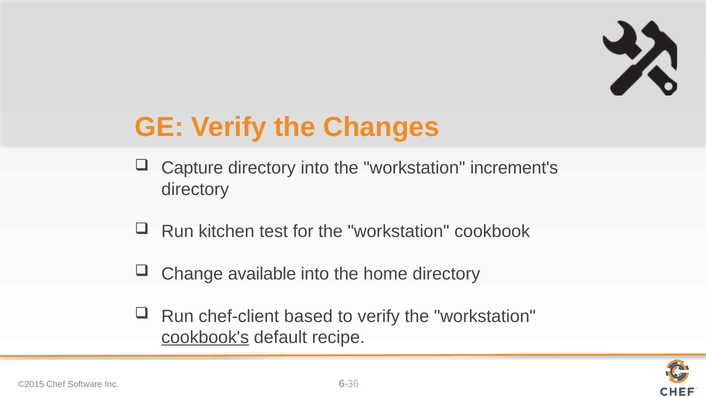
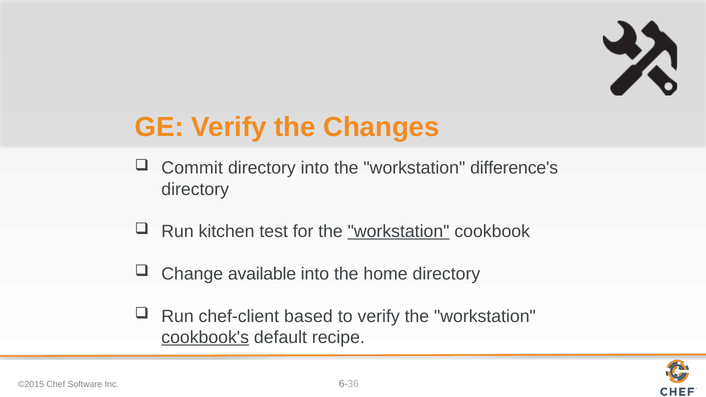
Capture: Capture -> Commit
increment's: increment's -> difference's
workstation at (399, 232) underline: none -> present
